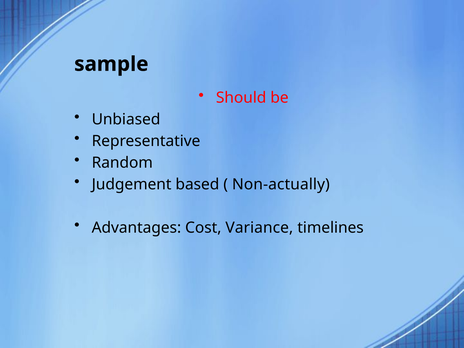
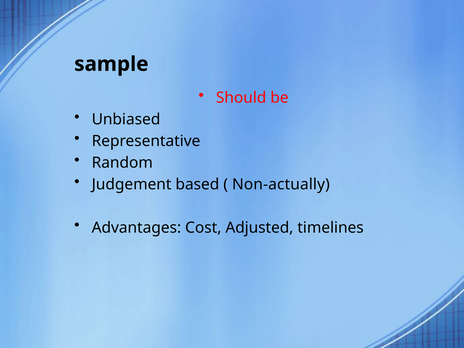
Variance: Variance -> Adjusted
